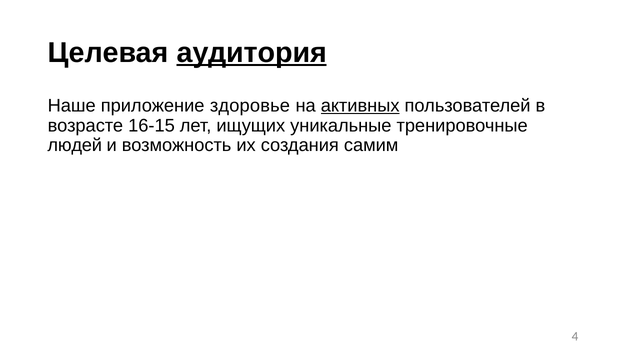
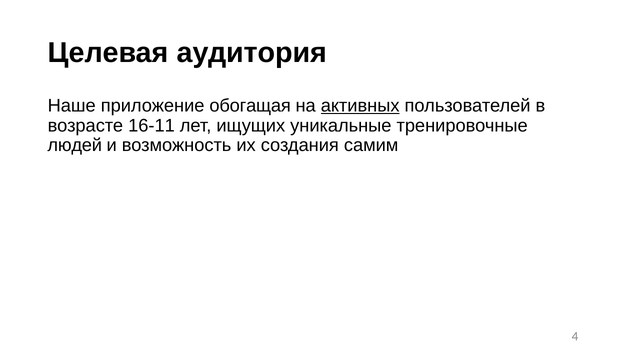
аудитория underline: present -> none
здоровье: здоровье -> обогащая
16-15: 16-15 -> 16-11
